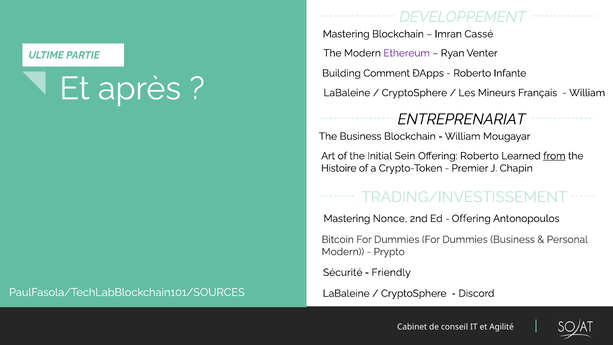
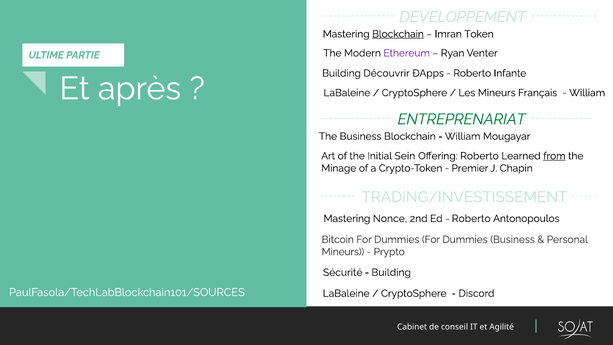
Blockchain at (398, 34) underline: none -> present
Cassé: Cassé -> Token
Comment: Comment -> Découvrir
ENTREPRENARIAT colour: black -> green
Histoire: Histoire -> Minage
Offering at (471, 218): Offering -> Roberto
Modern at (343, 252): Modern -> Mineurs
Friendly at (391, 272): Friendly -> Building
